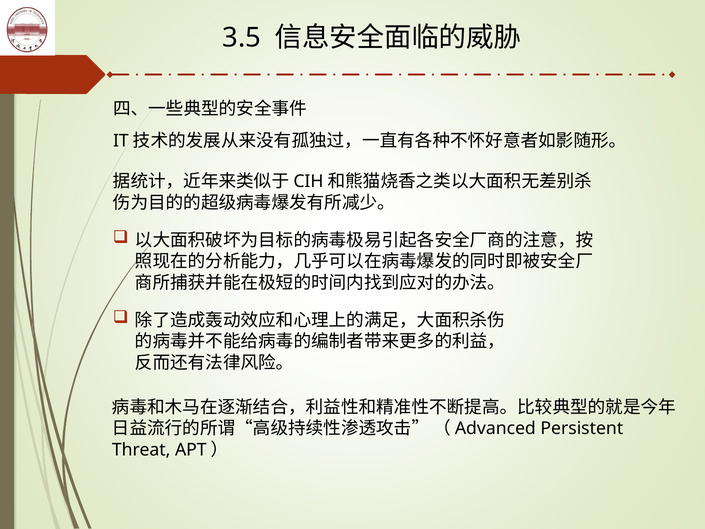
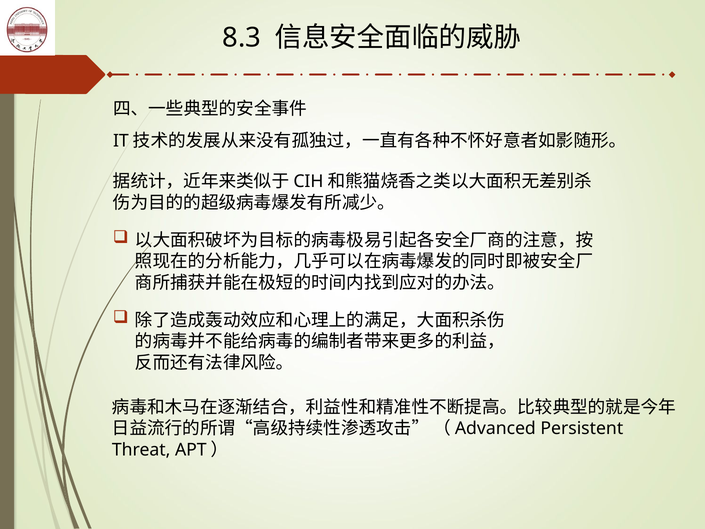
3.5: 3.5 -> 8.3
